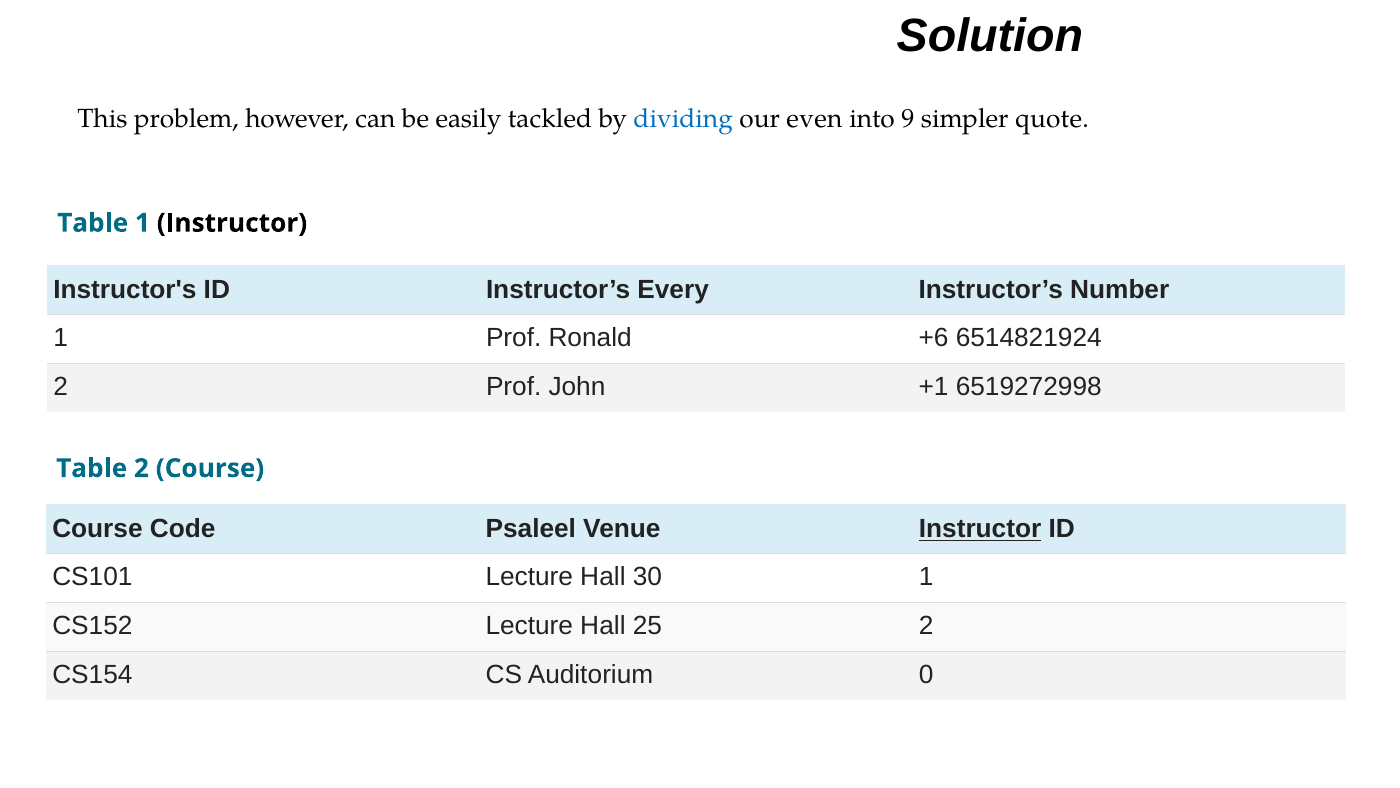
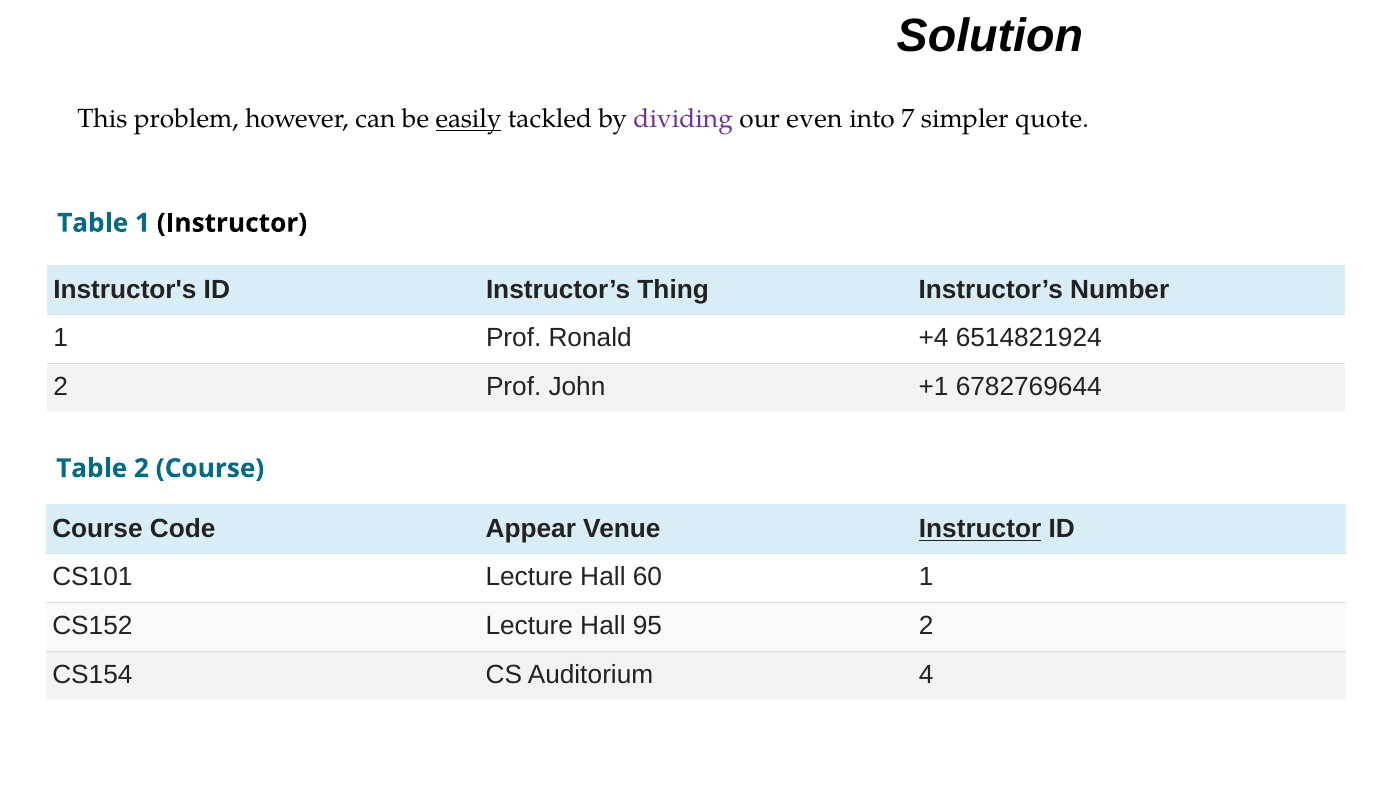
easily underline: none -> present
dividing colour: blue -> purple
9: 9 -> 7
Every: Every -> Thing
+6: +6 -> +4
6519272998: 6519272998 -> 6782769644
Psaleel: Psaleel -> Appear
30: 30 -> 60
25: 25 -> 95
0: 0 -> 4
